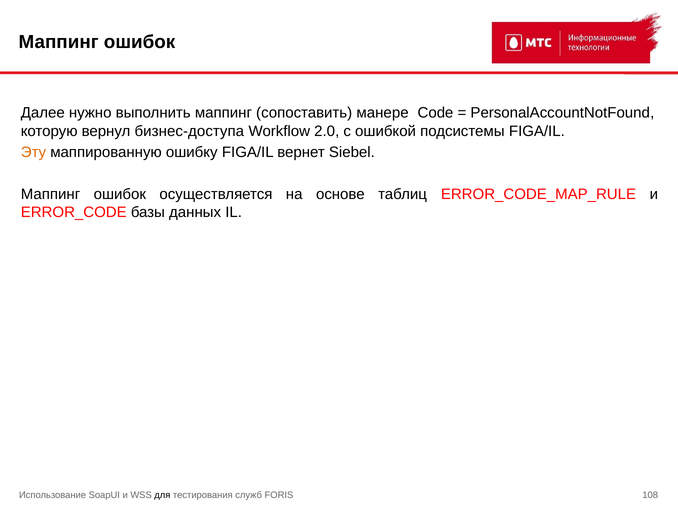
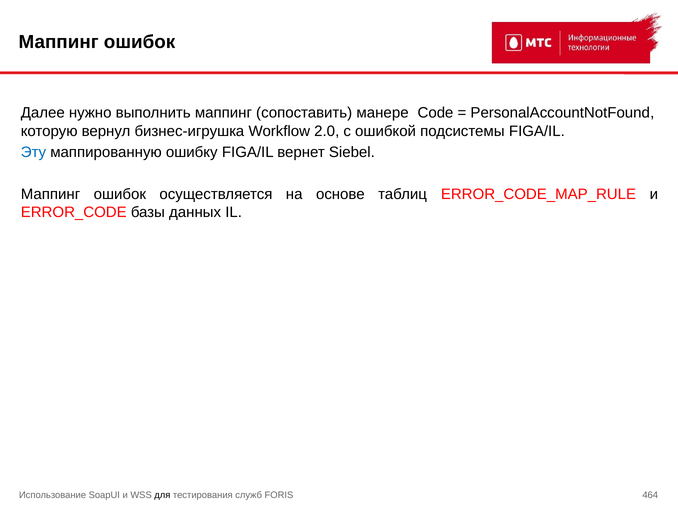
бизнес-доступа: бизнес-доступа -> бизнес-игрушка
Эту colour: orange -> blue
108: 108 -> 464
